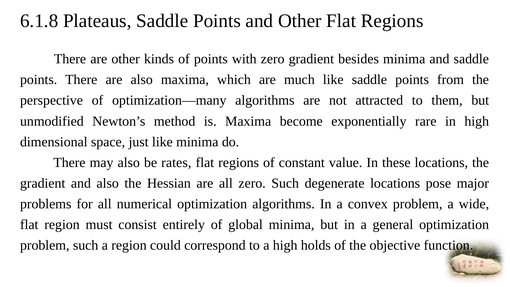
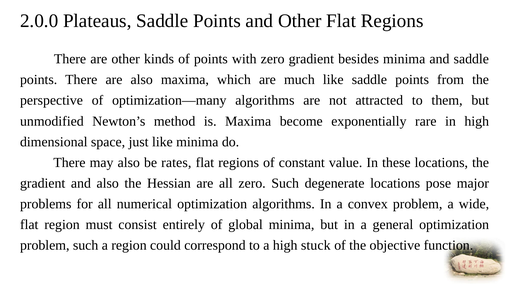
6.1.8: 6.1.8 -> 2.0.0
holds: holds -> stuck
